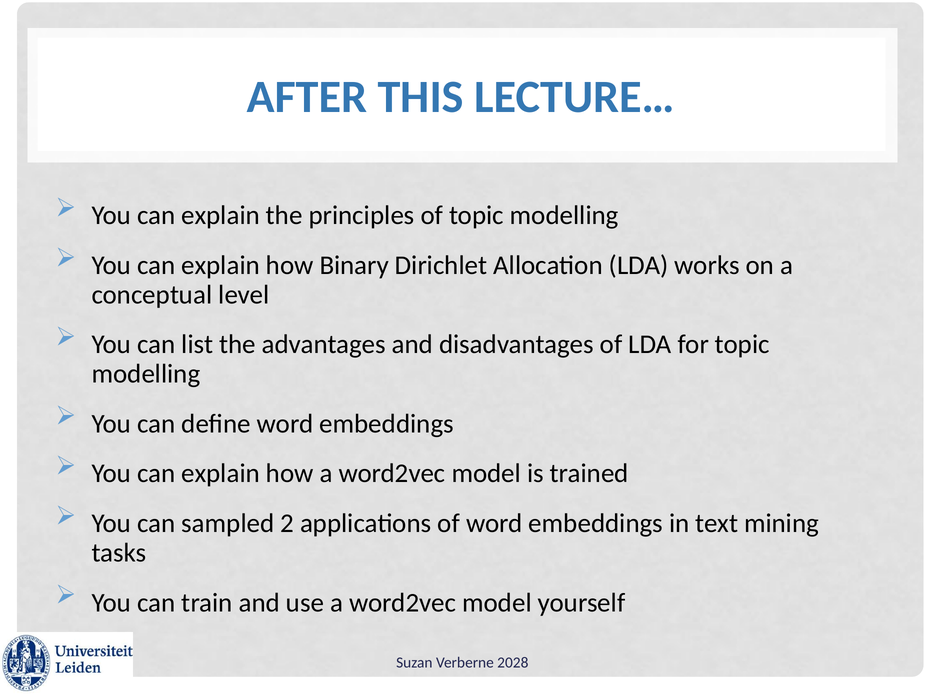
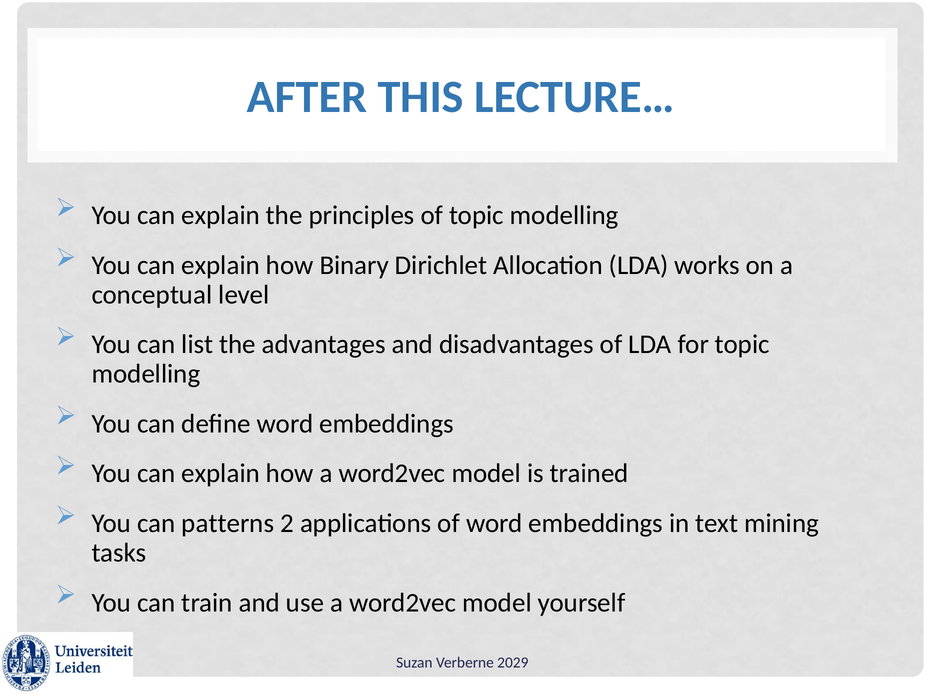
sampled: sampled -> patterns
2028: 2028 -> 2029
